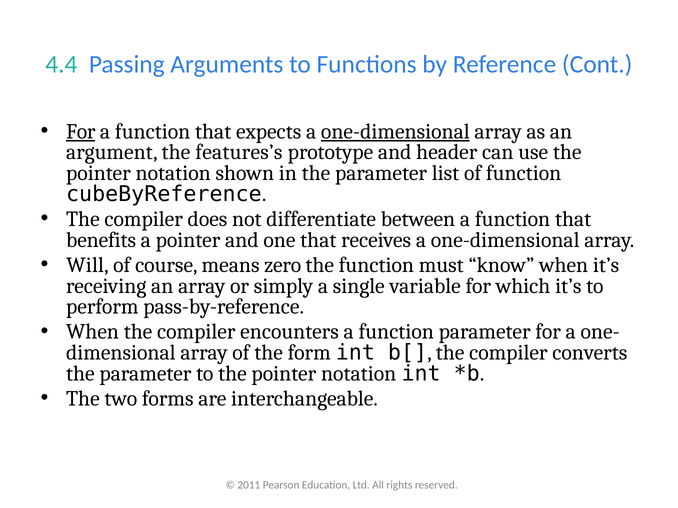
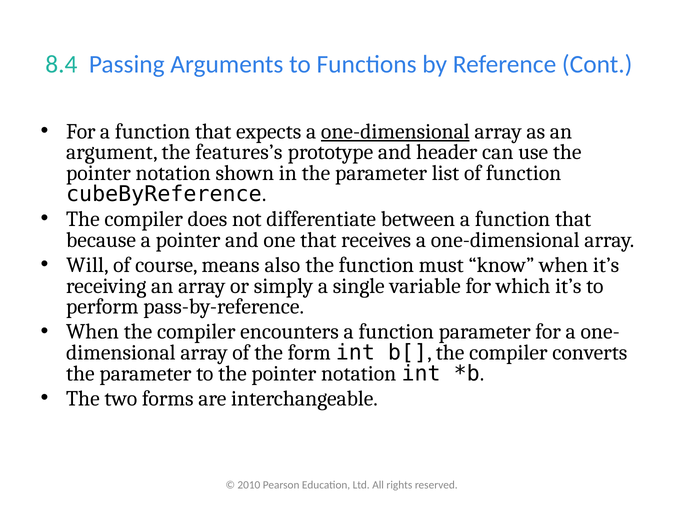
4.4: 4.4 -> 8.4
For at (81, 132) underline: present -> none
benefits: benefits -> because
zero: zero -> also
2011: 2011 -> 2010
